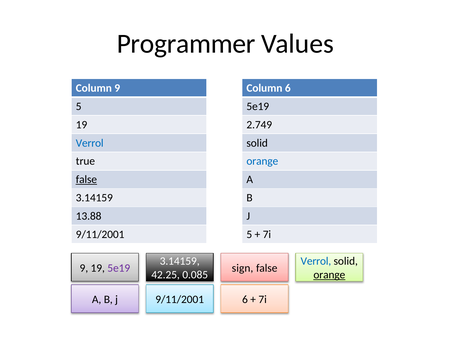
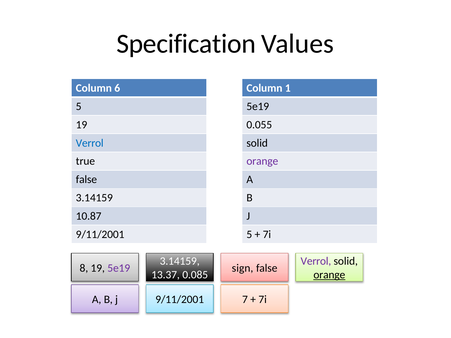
Programmer: Programmer -> Specification
Column 9: 9 -> 6
Column 6: 6 -> 1
2.749: 2.749 -> 0.055
orange at (262, 161) colour: blue -> purple
false at (86, 180) underline: present -> none
13.88: 13.88 -> 10.87
Verrol at (316, 261) colour: blue -> purple
9 at (84, 268): 9 -> 8
42.25: 42.25 -> 13.37
9/11/2001 6: 6 -> 7
